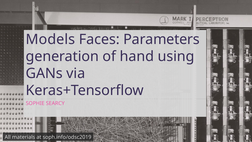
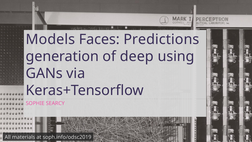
Parameters: Parameters -> Predictions
hand: hand -> deep
